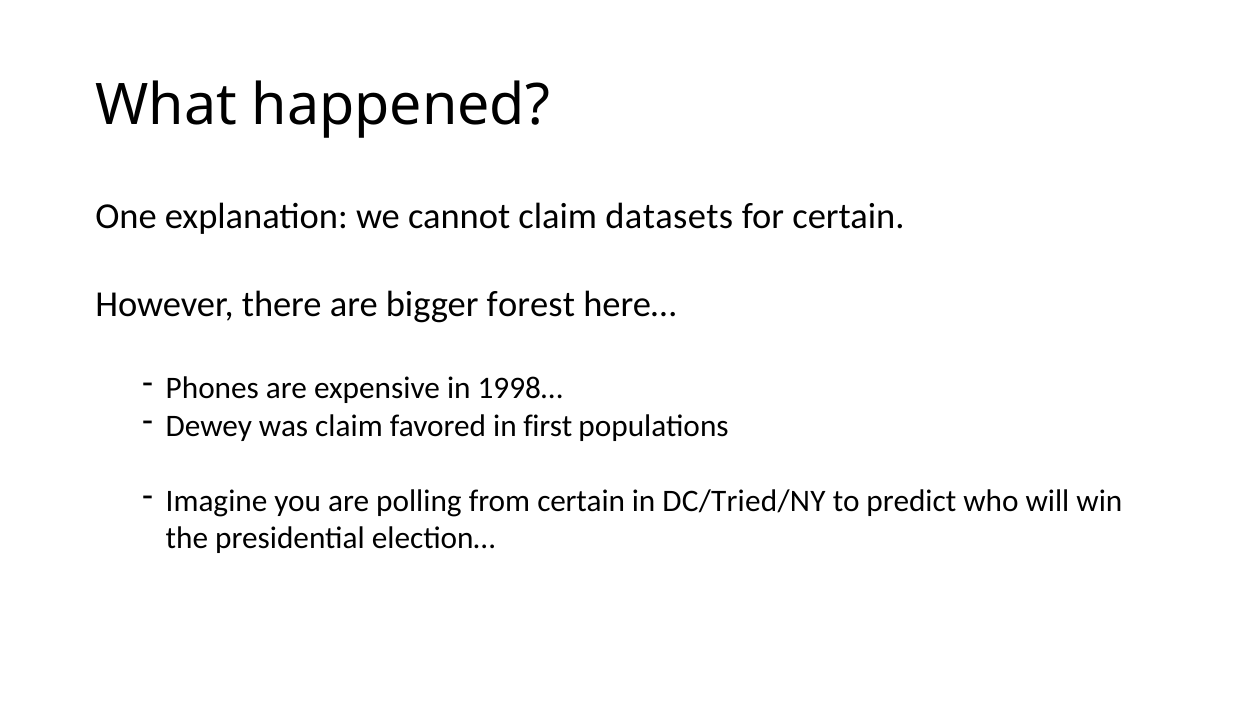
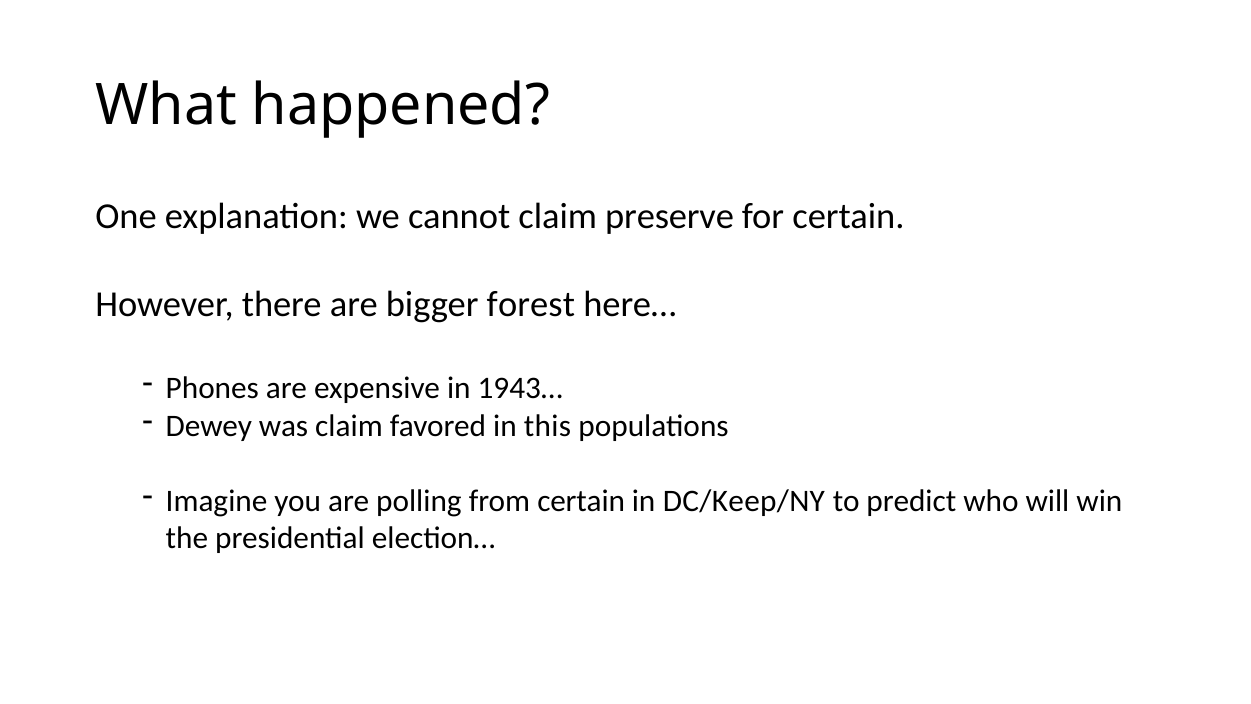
datasets: datasets -> preserve
1998…: 1998… -> 1943…
first: first -> this
DC/Tried/NY: DC/Tried/NY -> DC/Keep/NY
